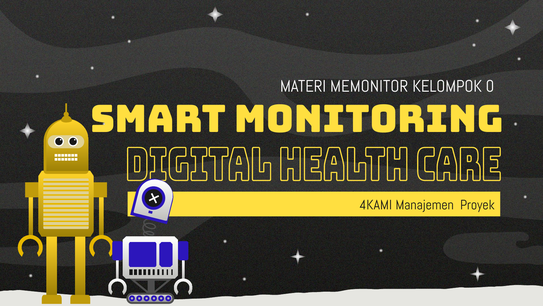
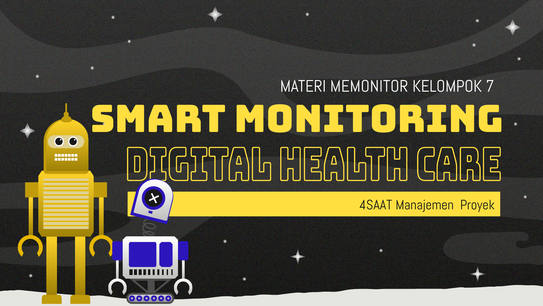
0: 0 -> 7
4KAMI: 4KAMI -> 4SAAT
